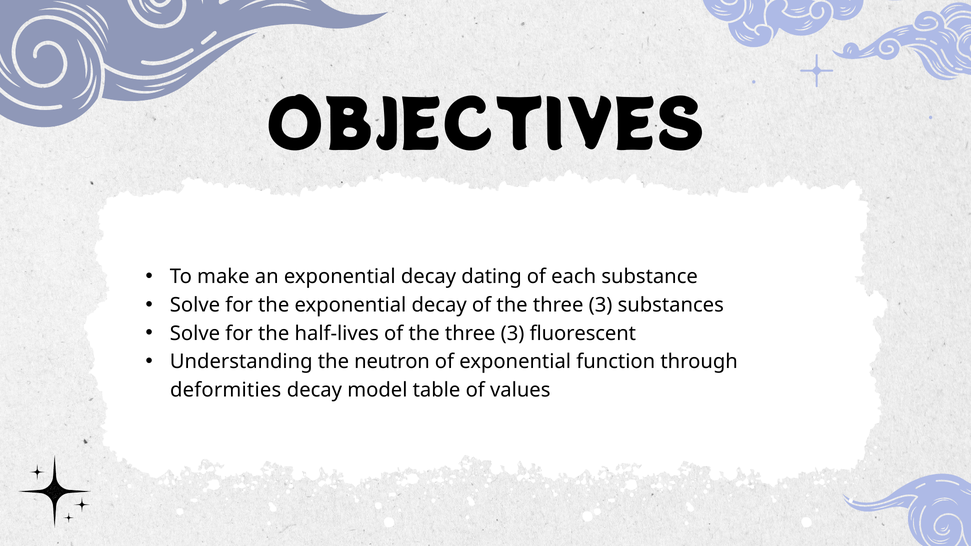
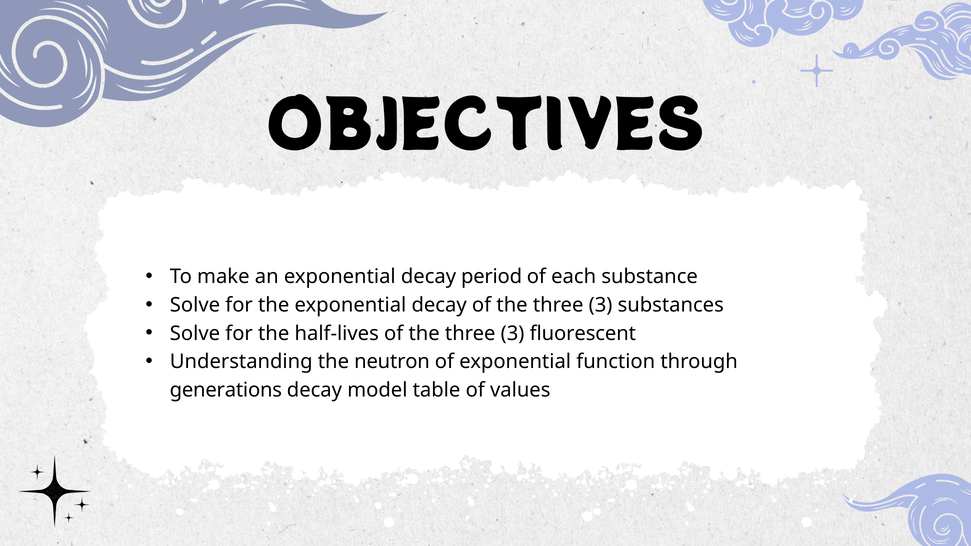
dating: dating -> period
deformities: deformities -> generations
